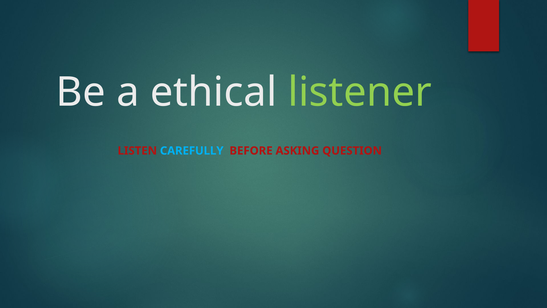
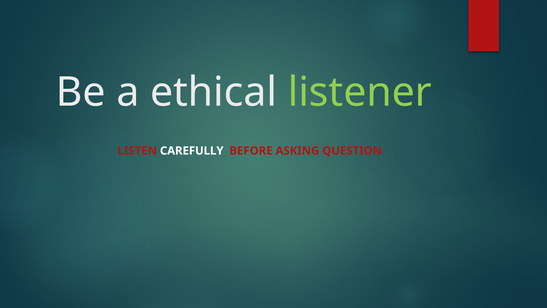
CAREFULLY colour: light blue -> white
